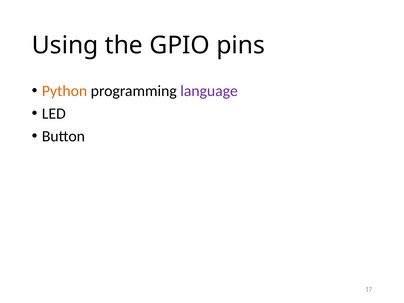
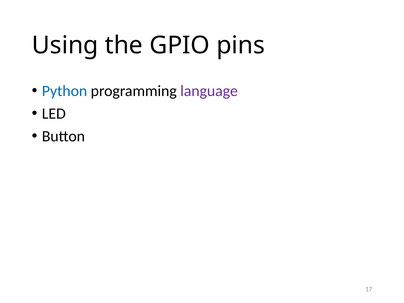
Python colour: orange -> blue
